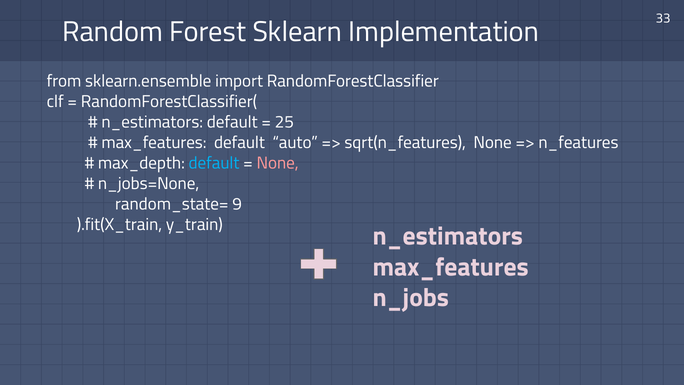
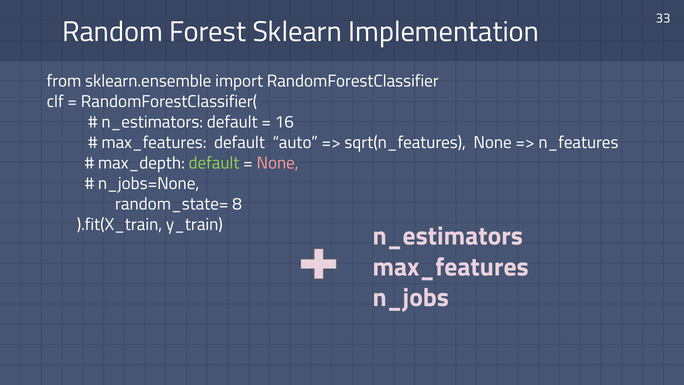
25: 25 -> 16
default at (214, 163) colour: light blue -> light green
9: 9 -> 8
